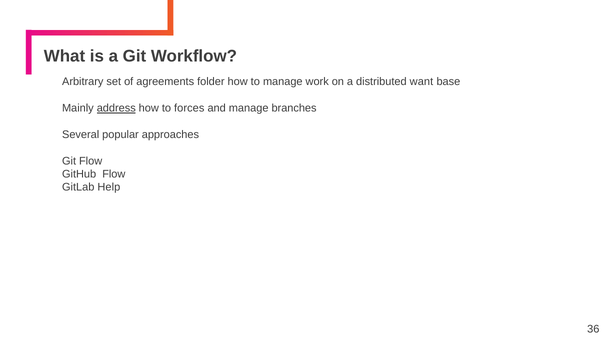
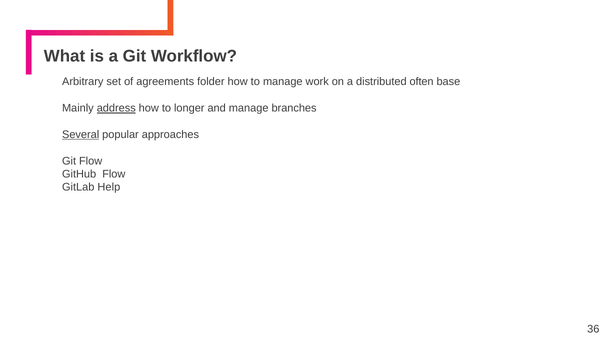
want: want -> often
forces: forces -> longer
Several underline: none -> present
